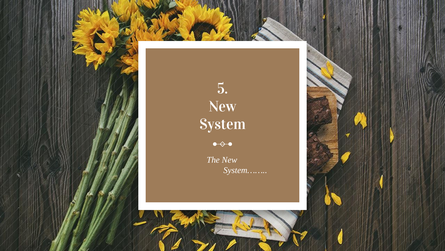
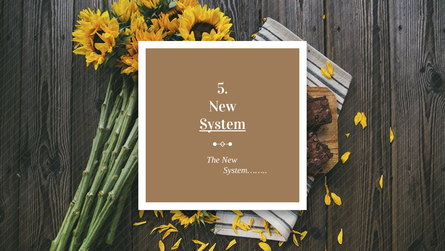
System underline: none -> present
